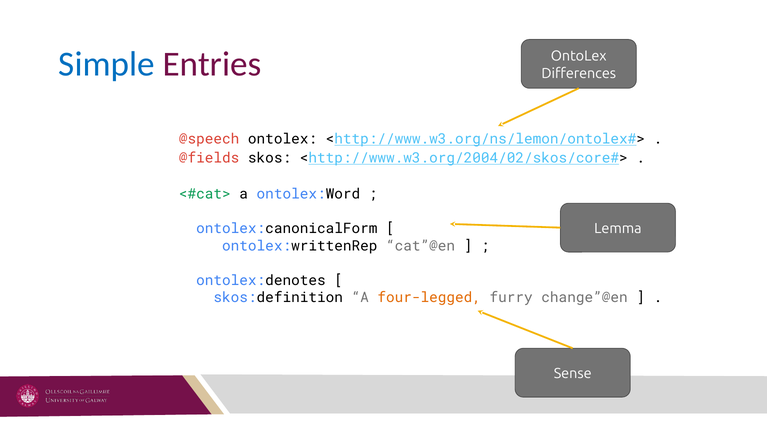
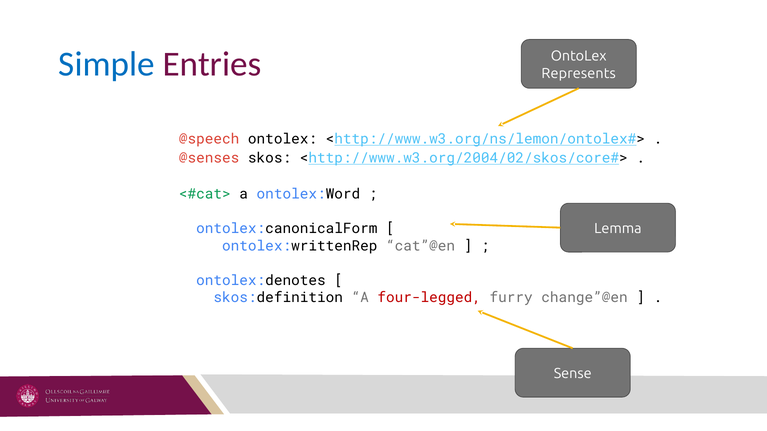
Differences: Differences -> Represents
@fields: @fields -> @senses
four-legged colour: orange -> red
